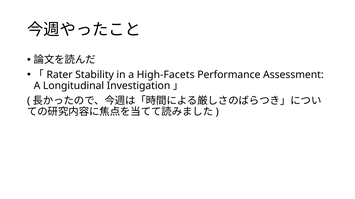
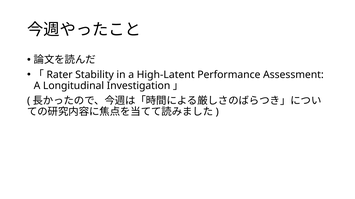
High-Facets: High-Facets -> High-Latent
